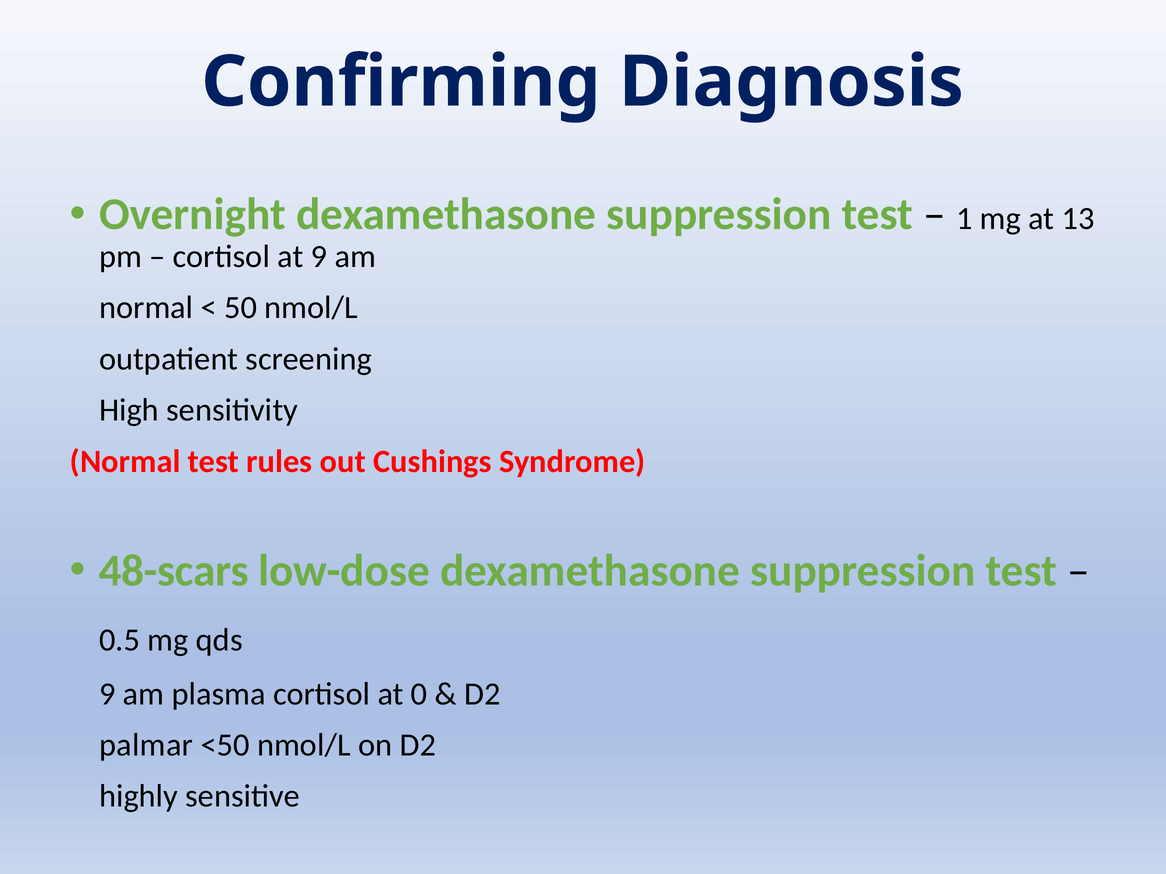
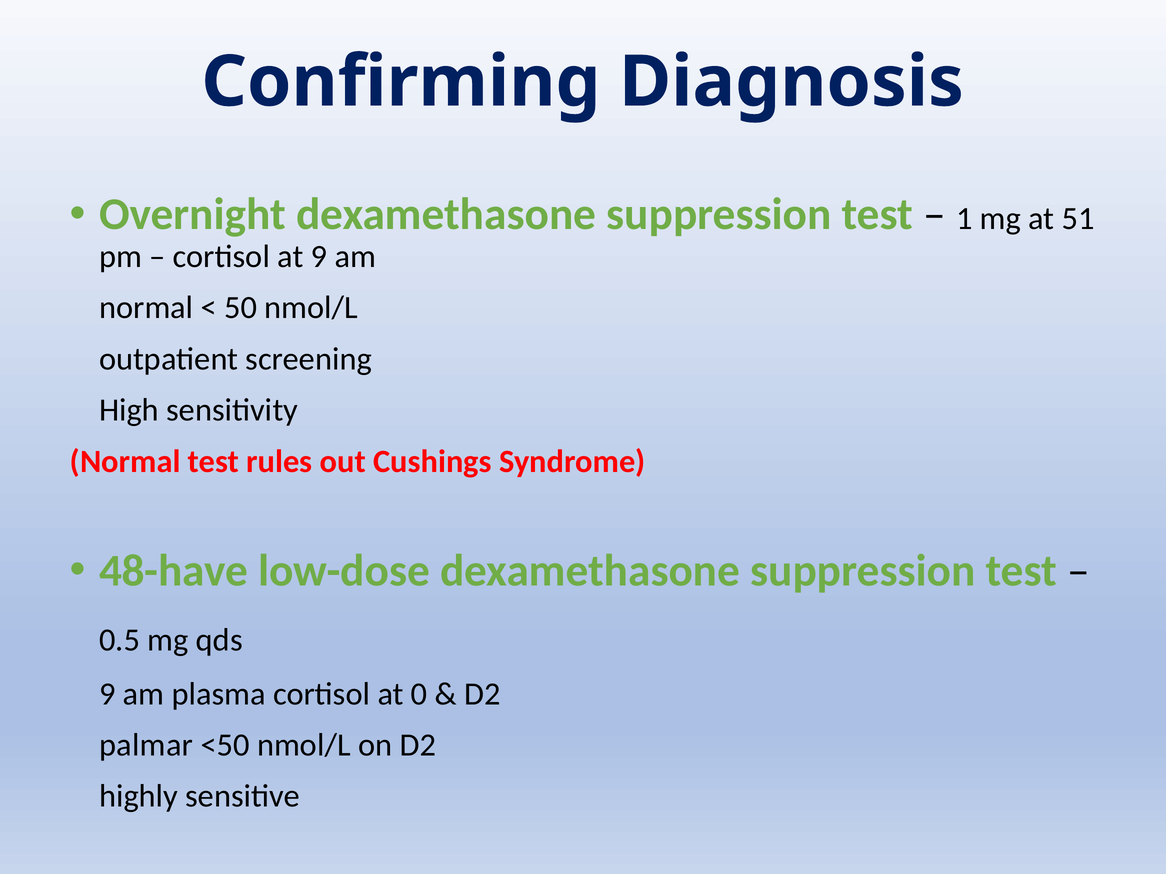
13: 13 -> 51
48-scars: 48-scars -> 48-have
